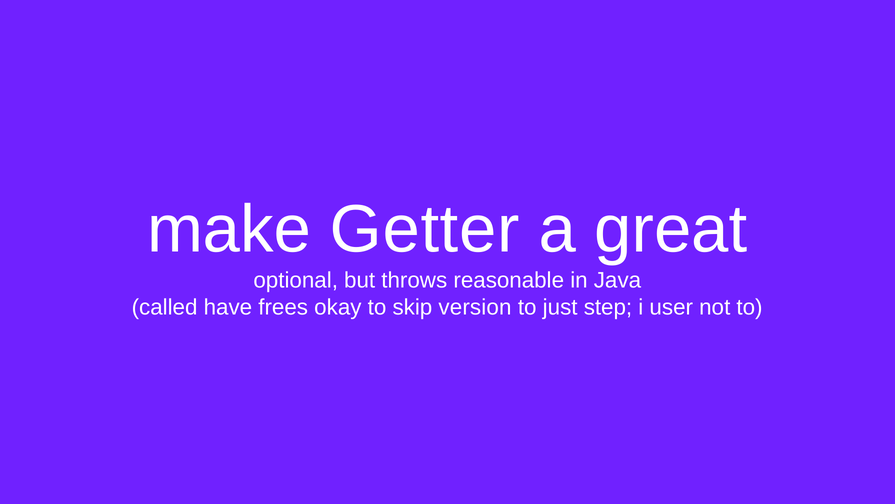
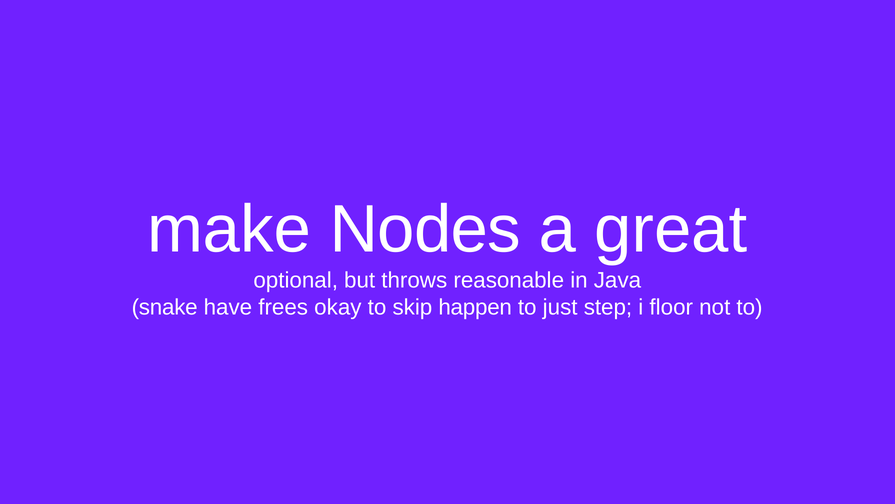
Getter: Getter -> Nodes
called: called -> snake
version: version -> happen
user: user -> floor
